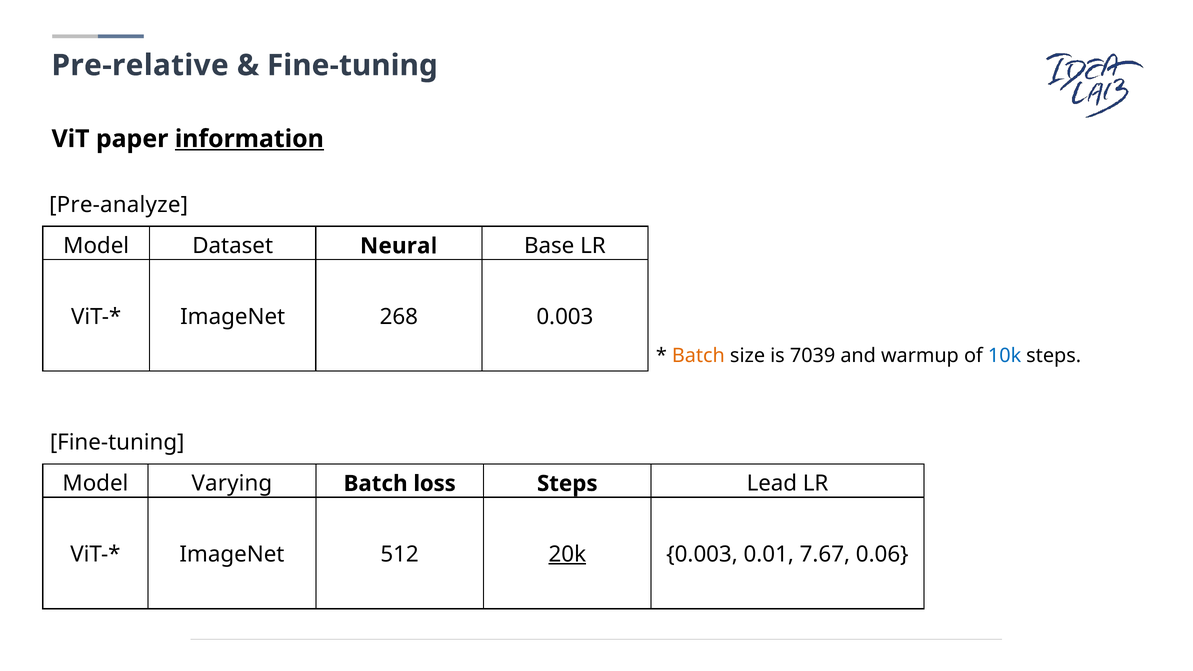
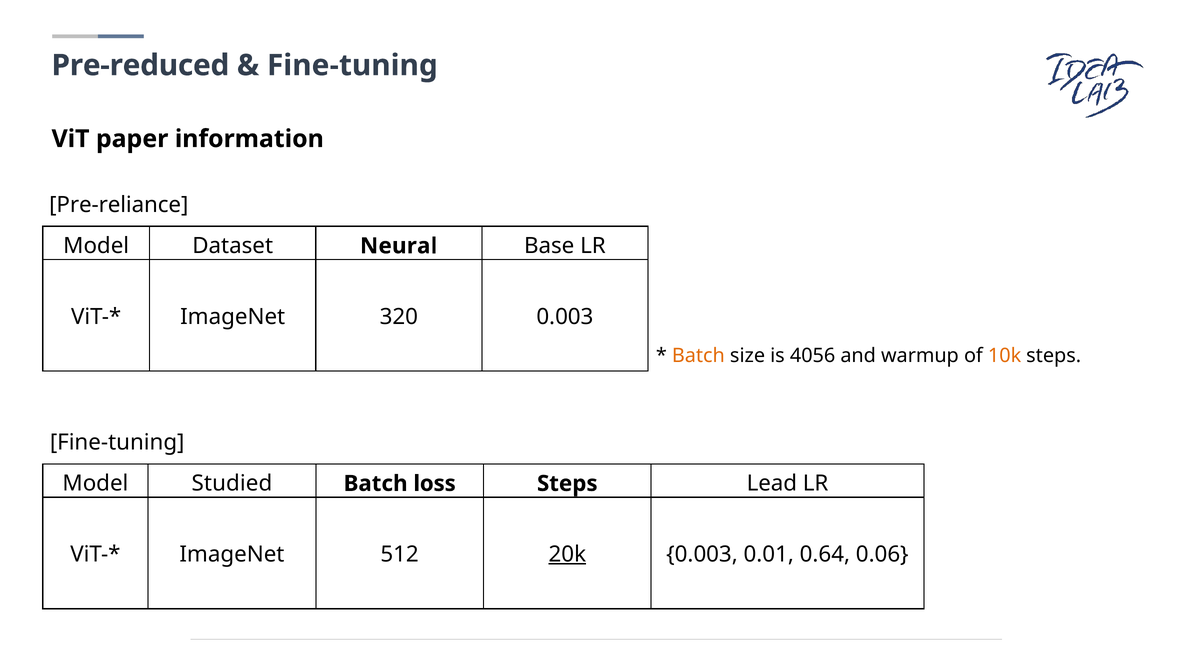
Pre-relative: Pre-relative -> Pre-reduced
information underline: present -> none
Pre-analyze: Pre-analyze -> Pre-reliance
268: 268 -> 320
7039: 7039 -> 4056
10k colour: blue -> orange
Varying: Varying -> Studied
7.67: 7.67 -> 0.64
